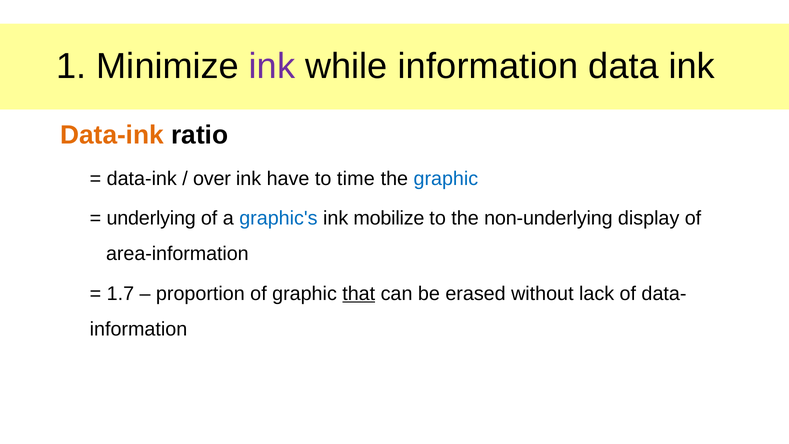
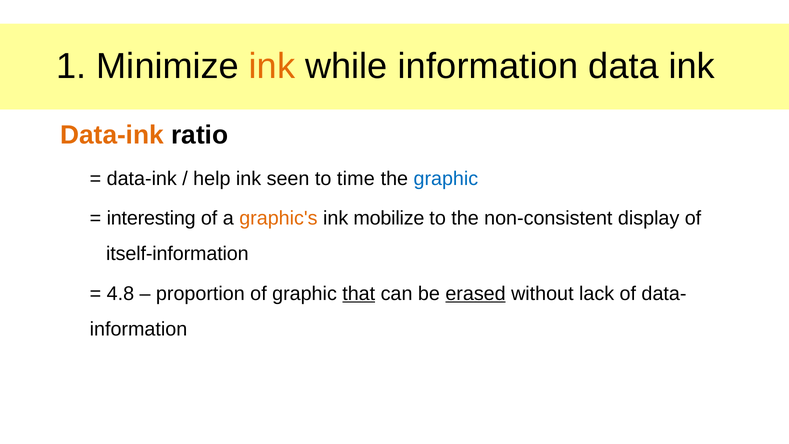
ink at (272, 66) colour: purple -> orange
over: over -> help
have: have -> seen
underlying: underlying -> interesting
graphic's colour: blue -> orange
non-underlying: non-underlying -> non-consistent
area-information: area-information -> itself-information
1.7: 1.7 -> 4.8
erased underline: none -> present
